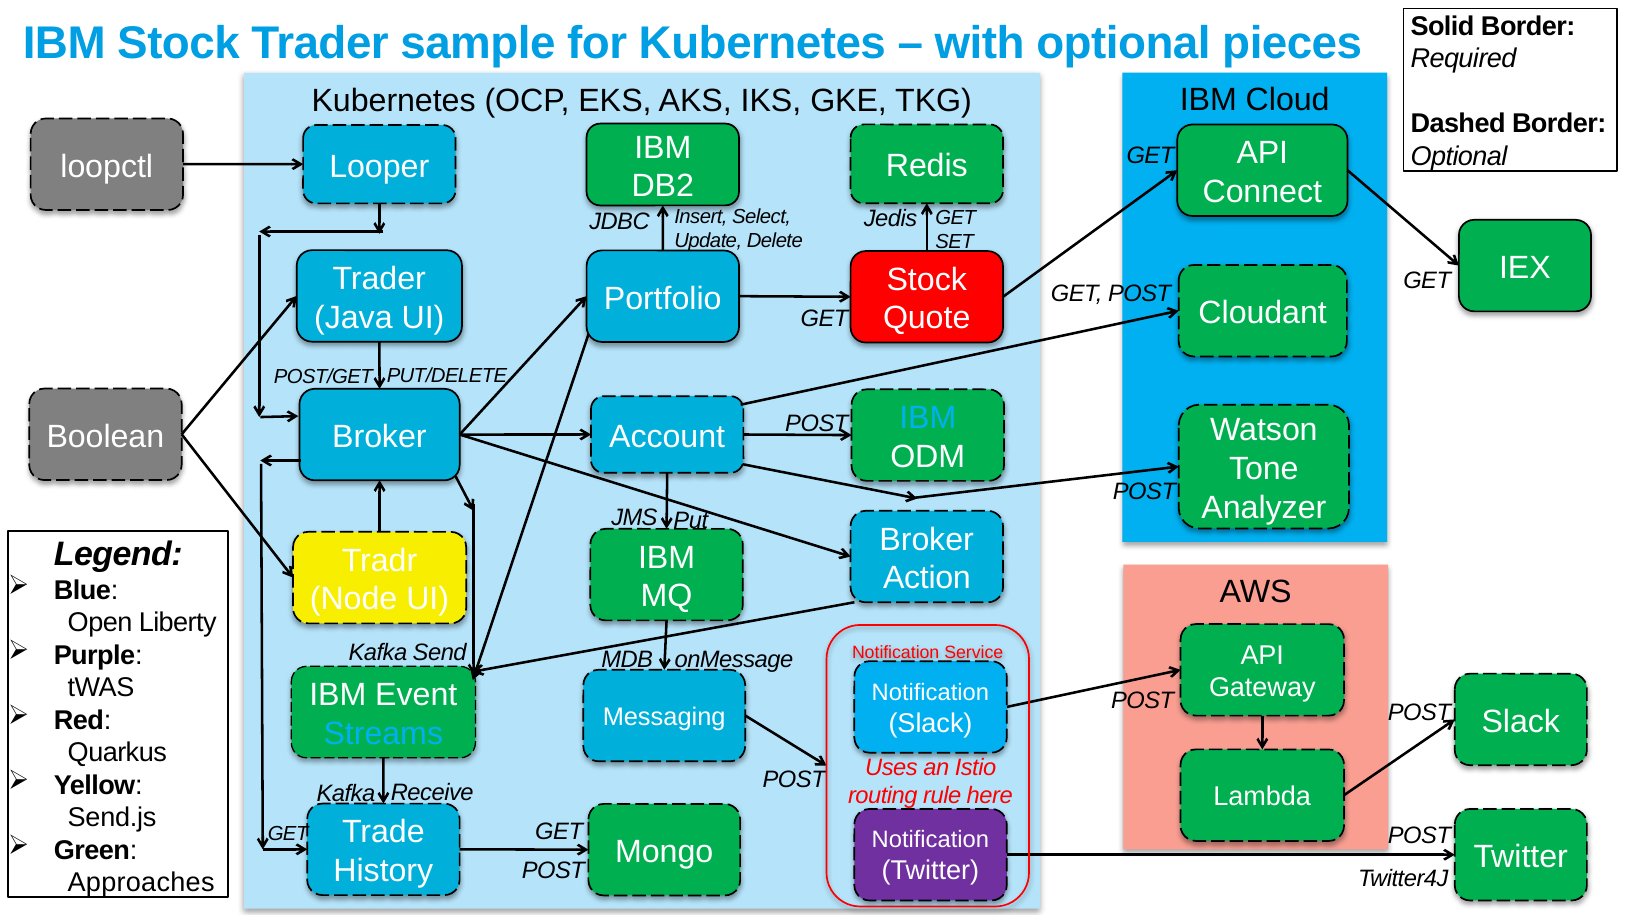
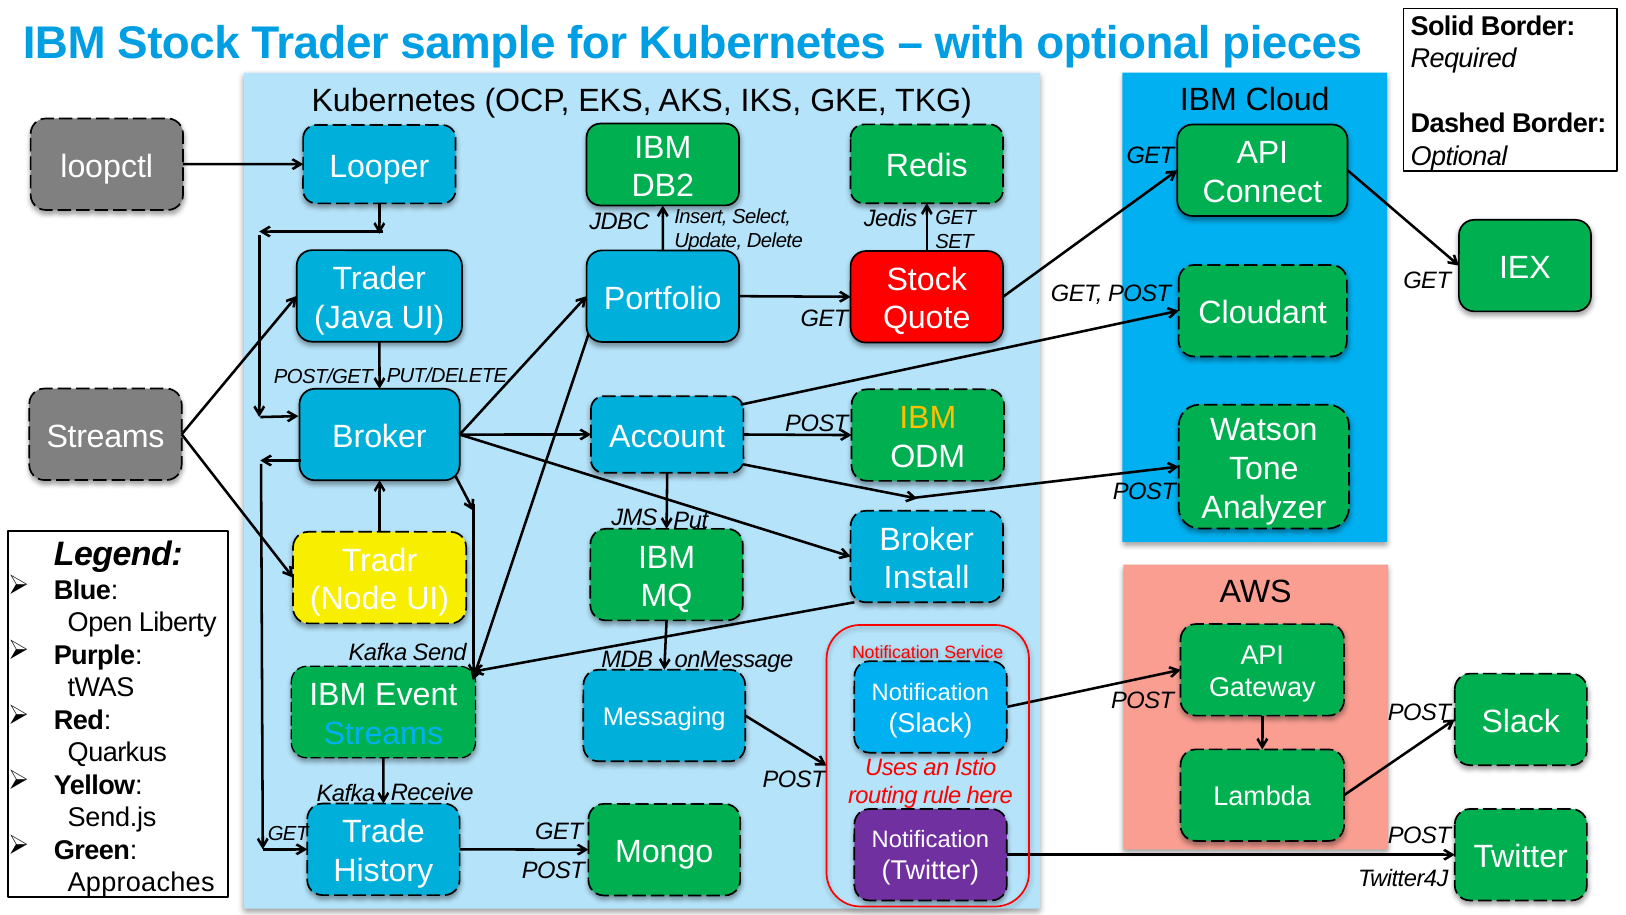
IBM at (928, 418) colour: light blue -> yellow
Boolean at (105, 436): Boolean -> Streams
Action: Action -> Install
